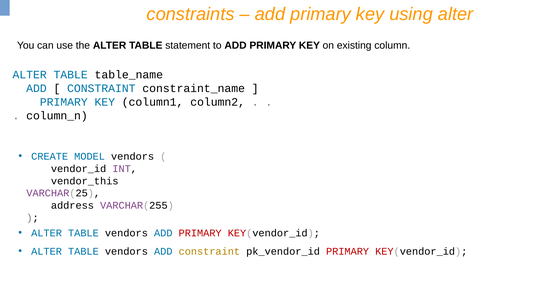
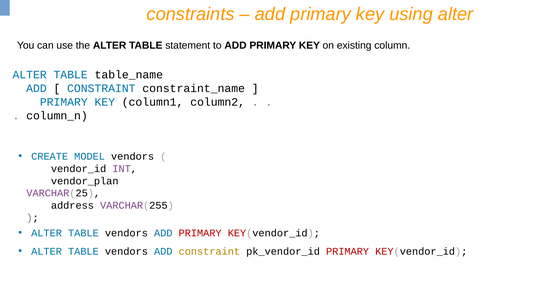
vendor_this: vendor_this -> vendor_plan
